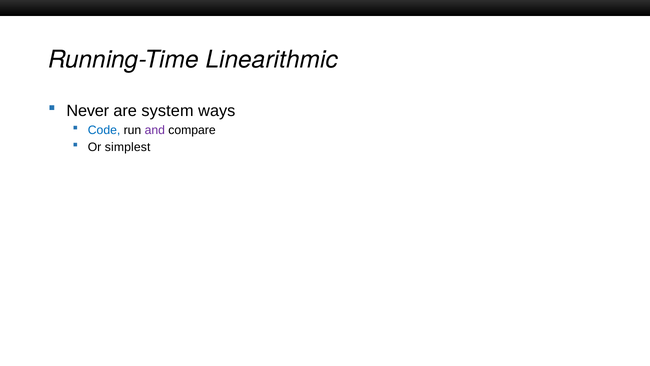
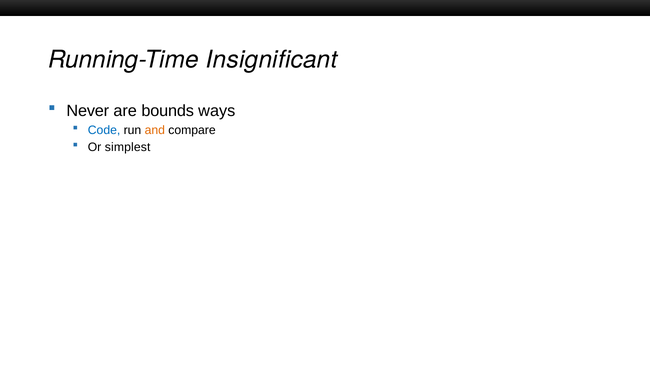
Linearithmic: Linearithmic -> Insignificant
system: system -> bounds
and colour: purple -> orange
